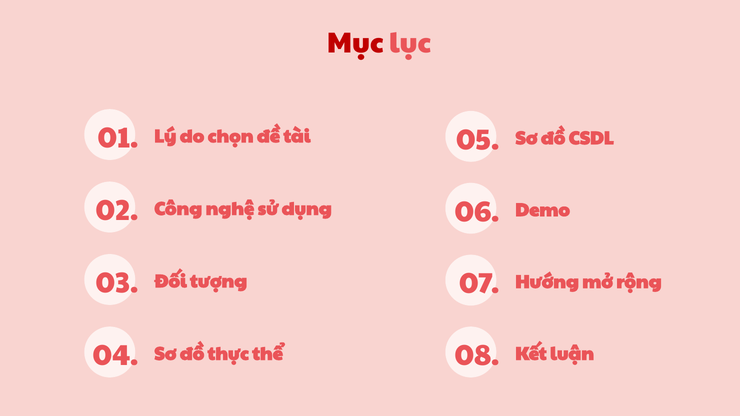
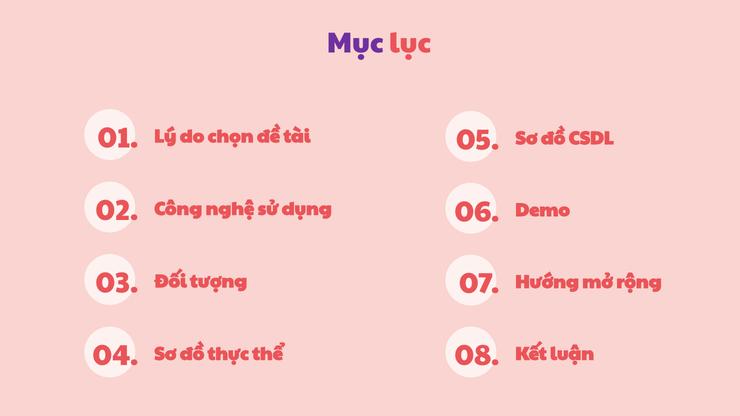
Mục colour: red -> purple
